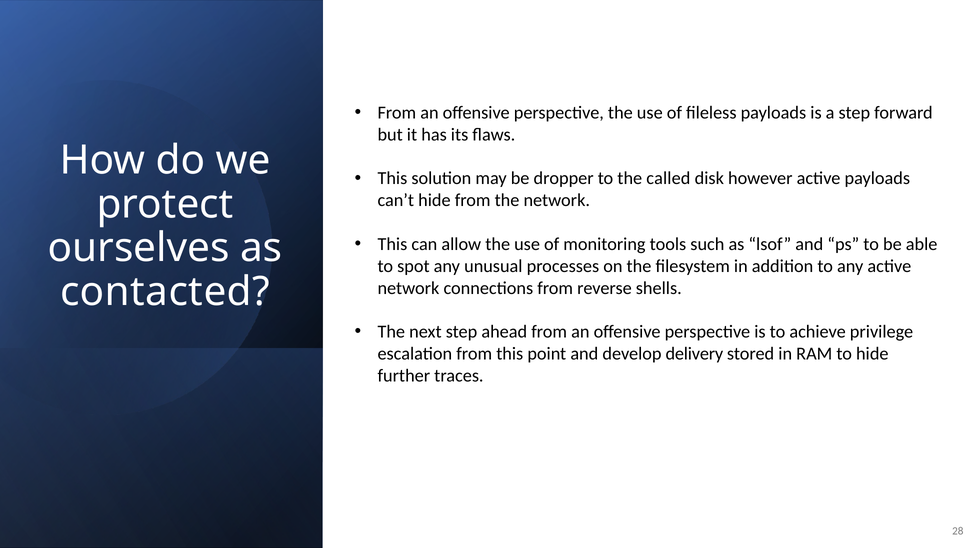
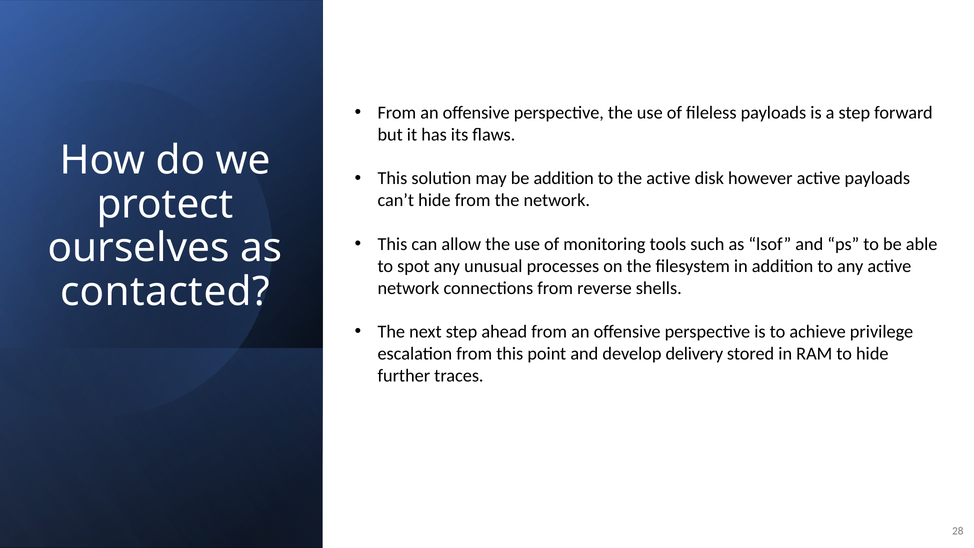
be dropper: dropper -> addition
the called: called -> active
